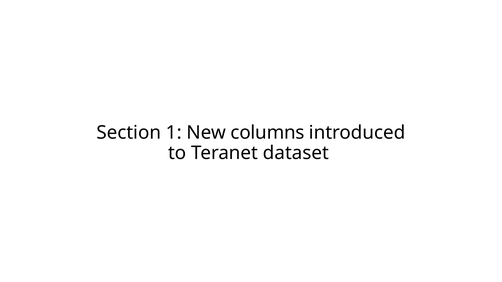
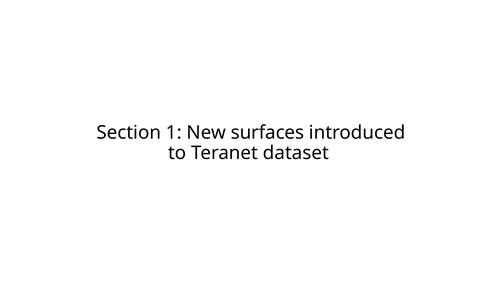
columns: columns -> surfaces
